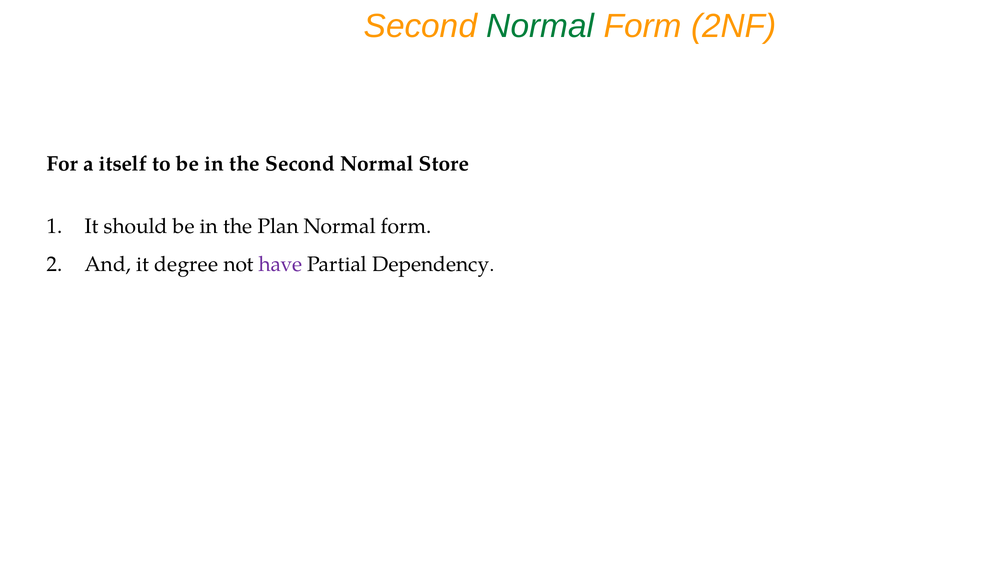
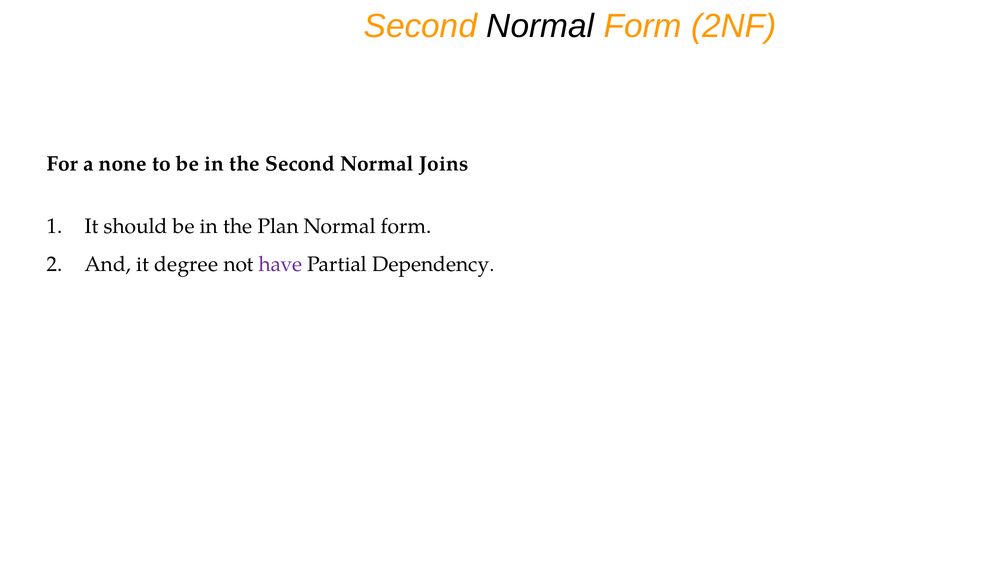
Normal at (540, 26) colour: green -> black
itself: itself -> none
Store: Store -> Joins
